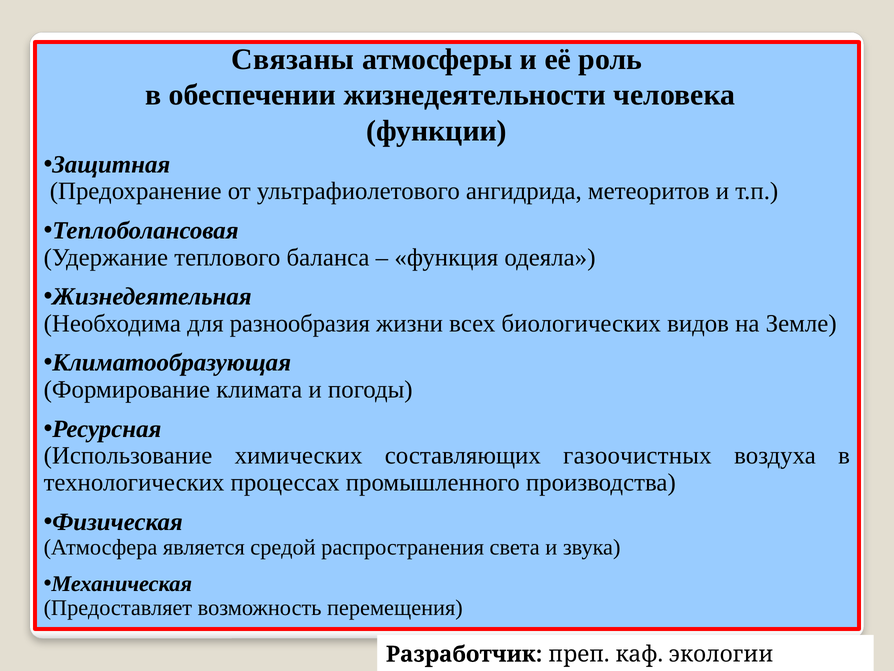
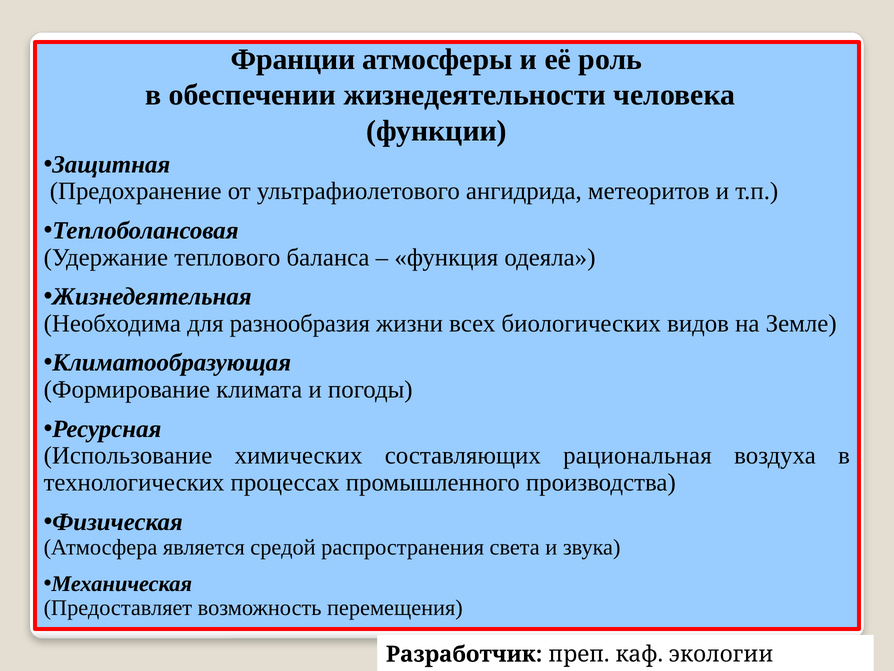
Связаны: Связаны -> Франции
газоочистных: газоочистных -> рациональная
